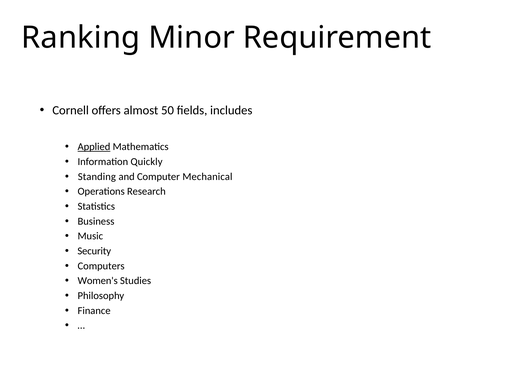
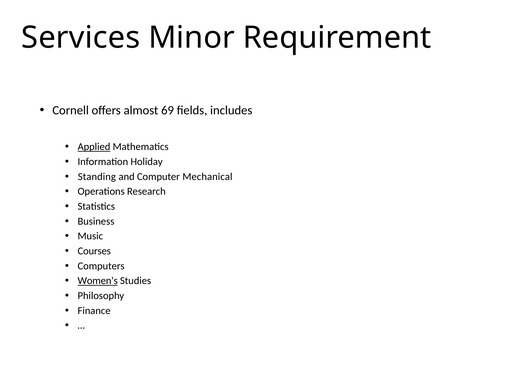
Ranking: Ranking -> Services
50: 50 -> 69
Quickly: Quickly -> Holiday
Security: Security -> Courses
Women's underline: none -> present
